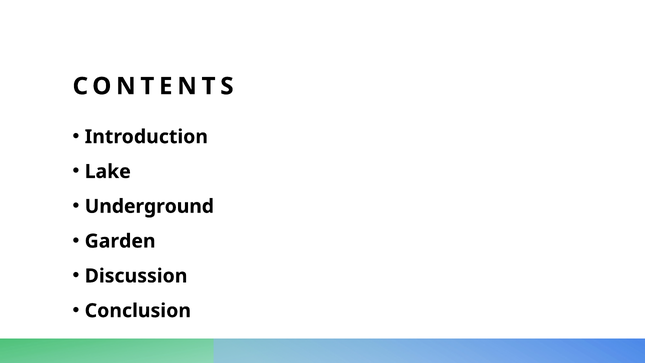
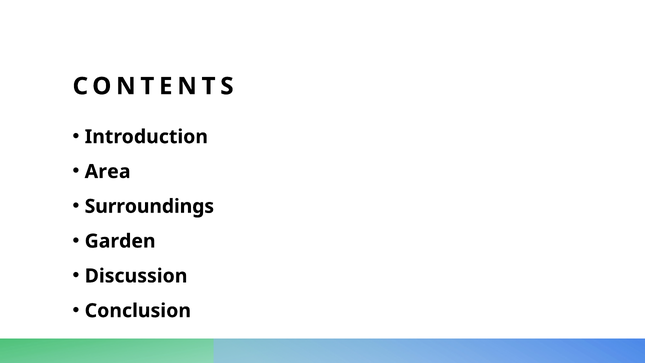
Lake: Lake -> Area
Underground: Underground -> Surroundings
